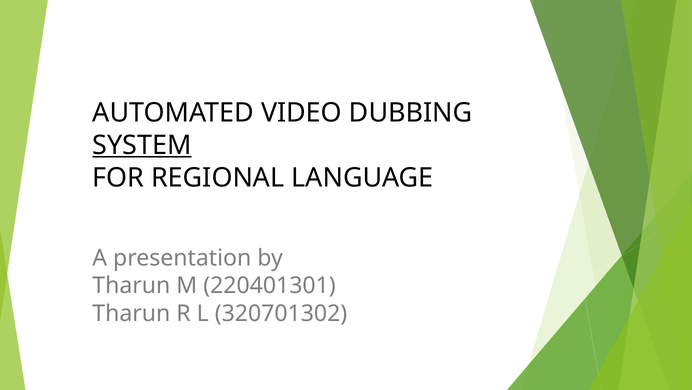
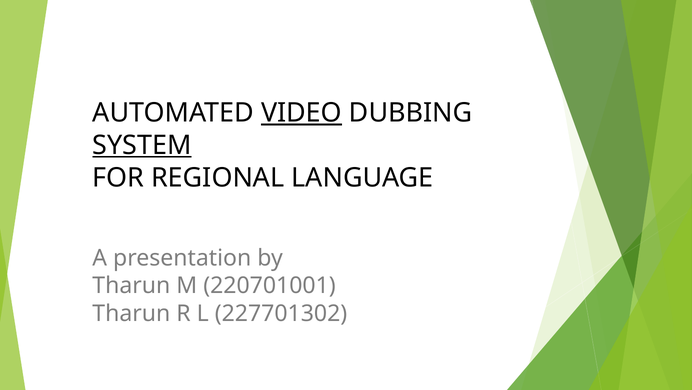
VIDEO underline: none -> present
220401301: 220401301 -> 220701001
320701302: 320701302 -> 227701302
